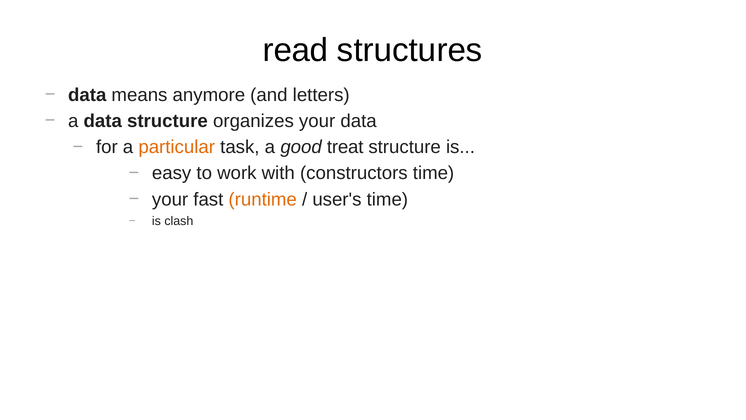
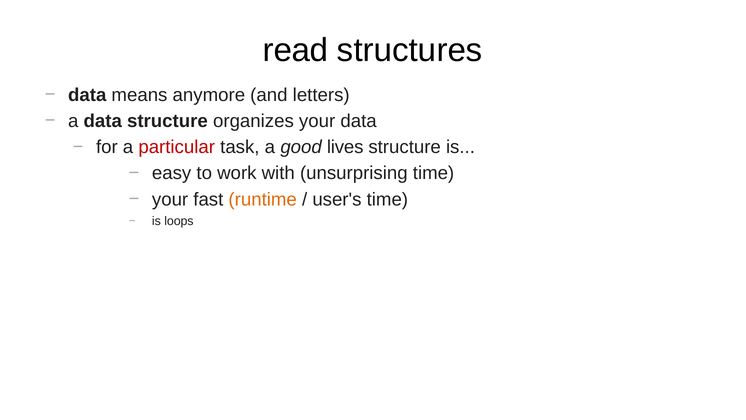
particular colour: orange -> red
treat: treat -> lives
constructors: constructors -> unsurprising
clash: clash -> loops
